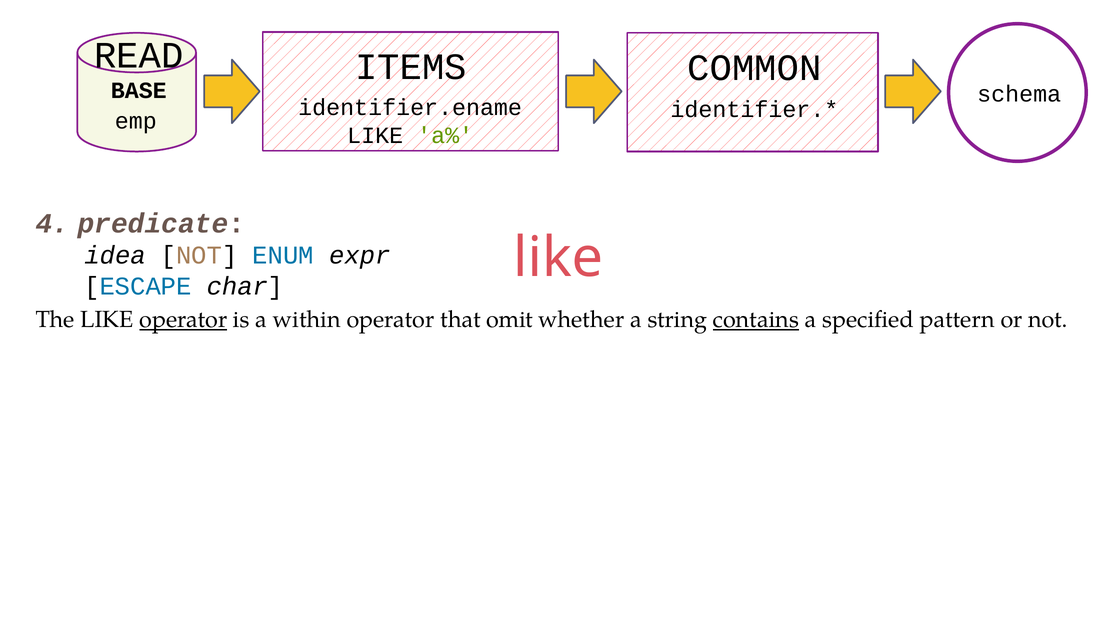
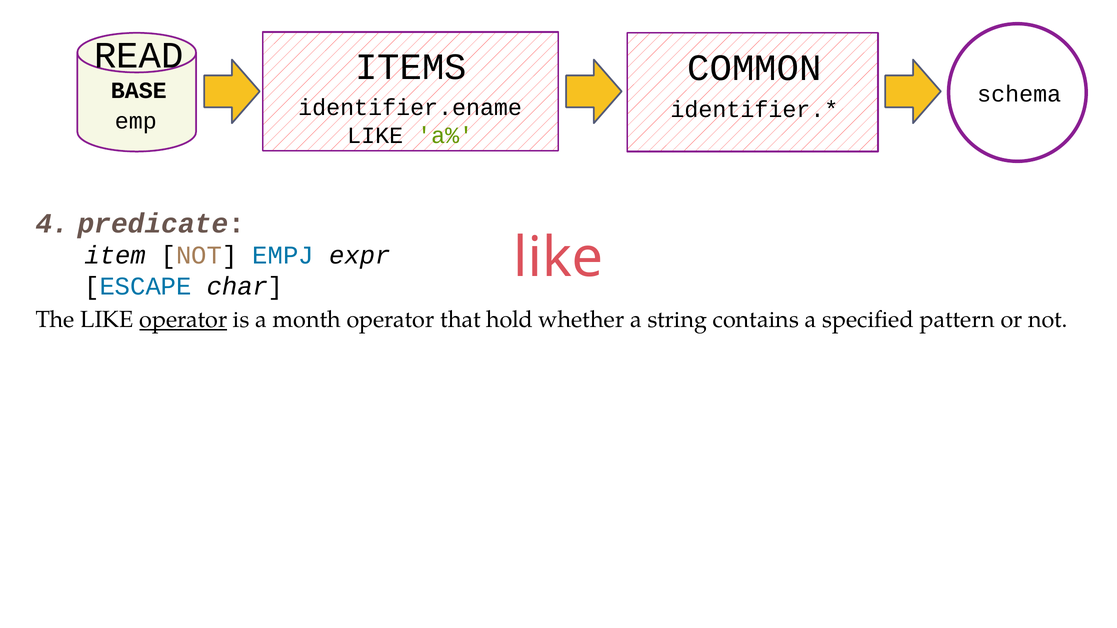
idea: idea -> item
ENUM: ENUM -> EMPJ
within: within -> month
omit: omit -> hold
contains underline: present -> none
